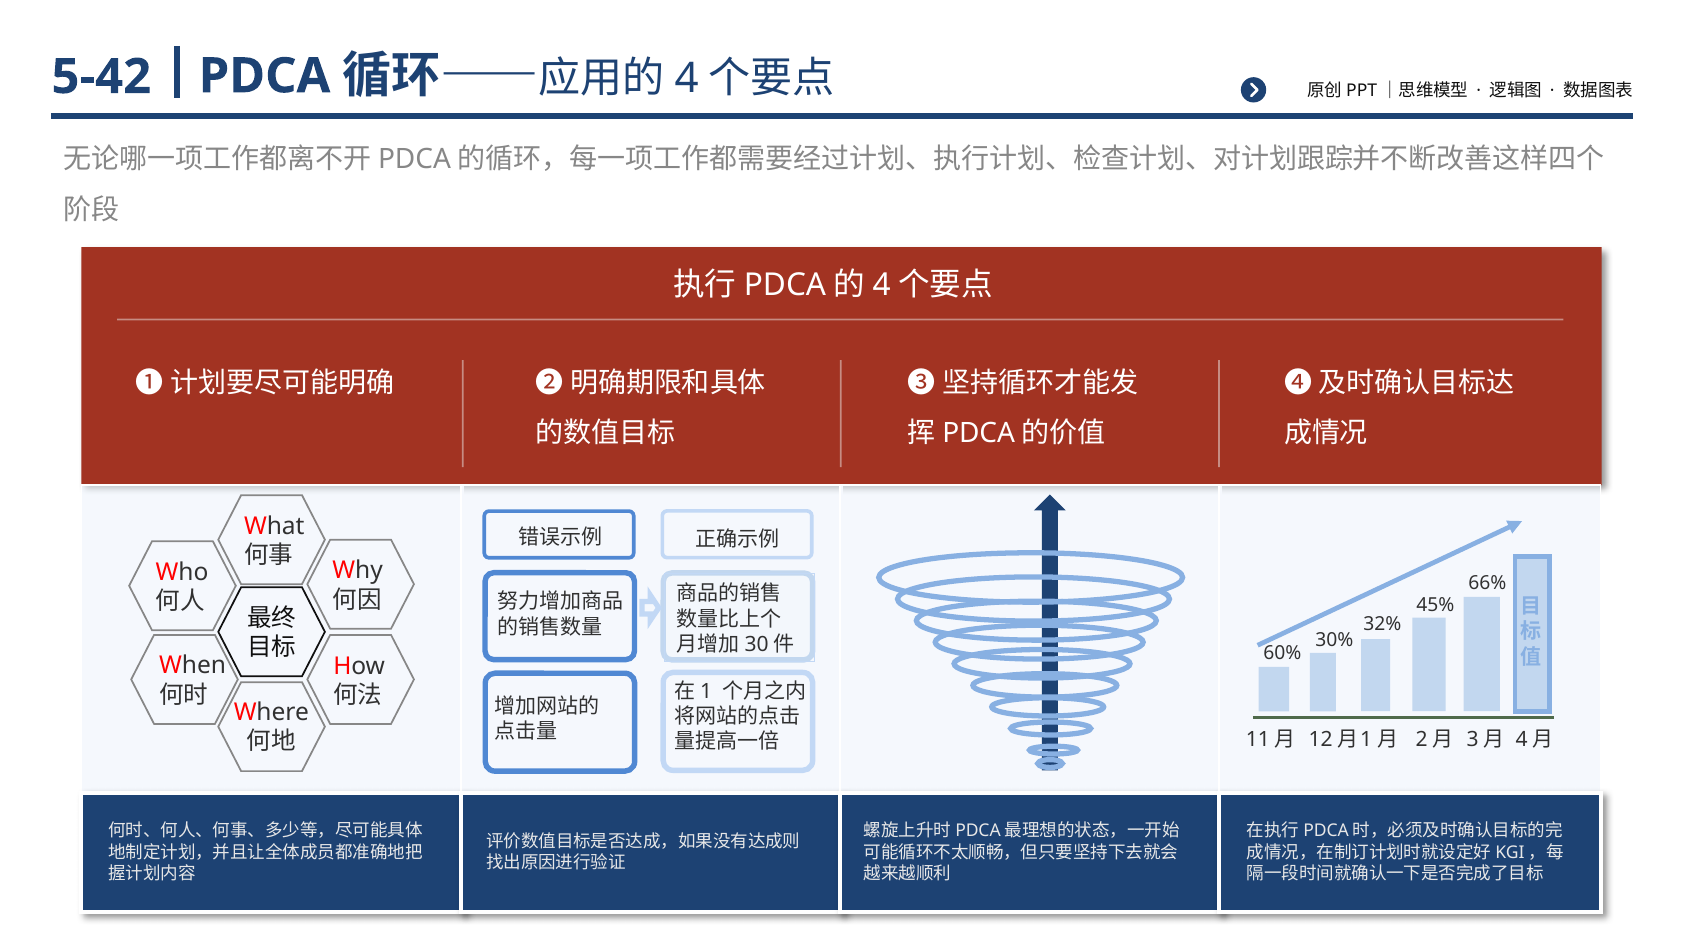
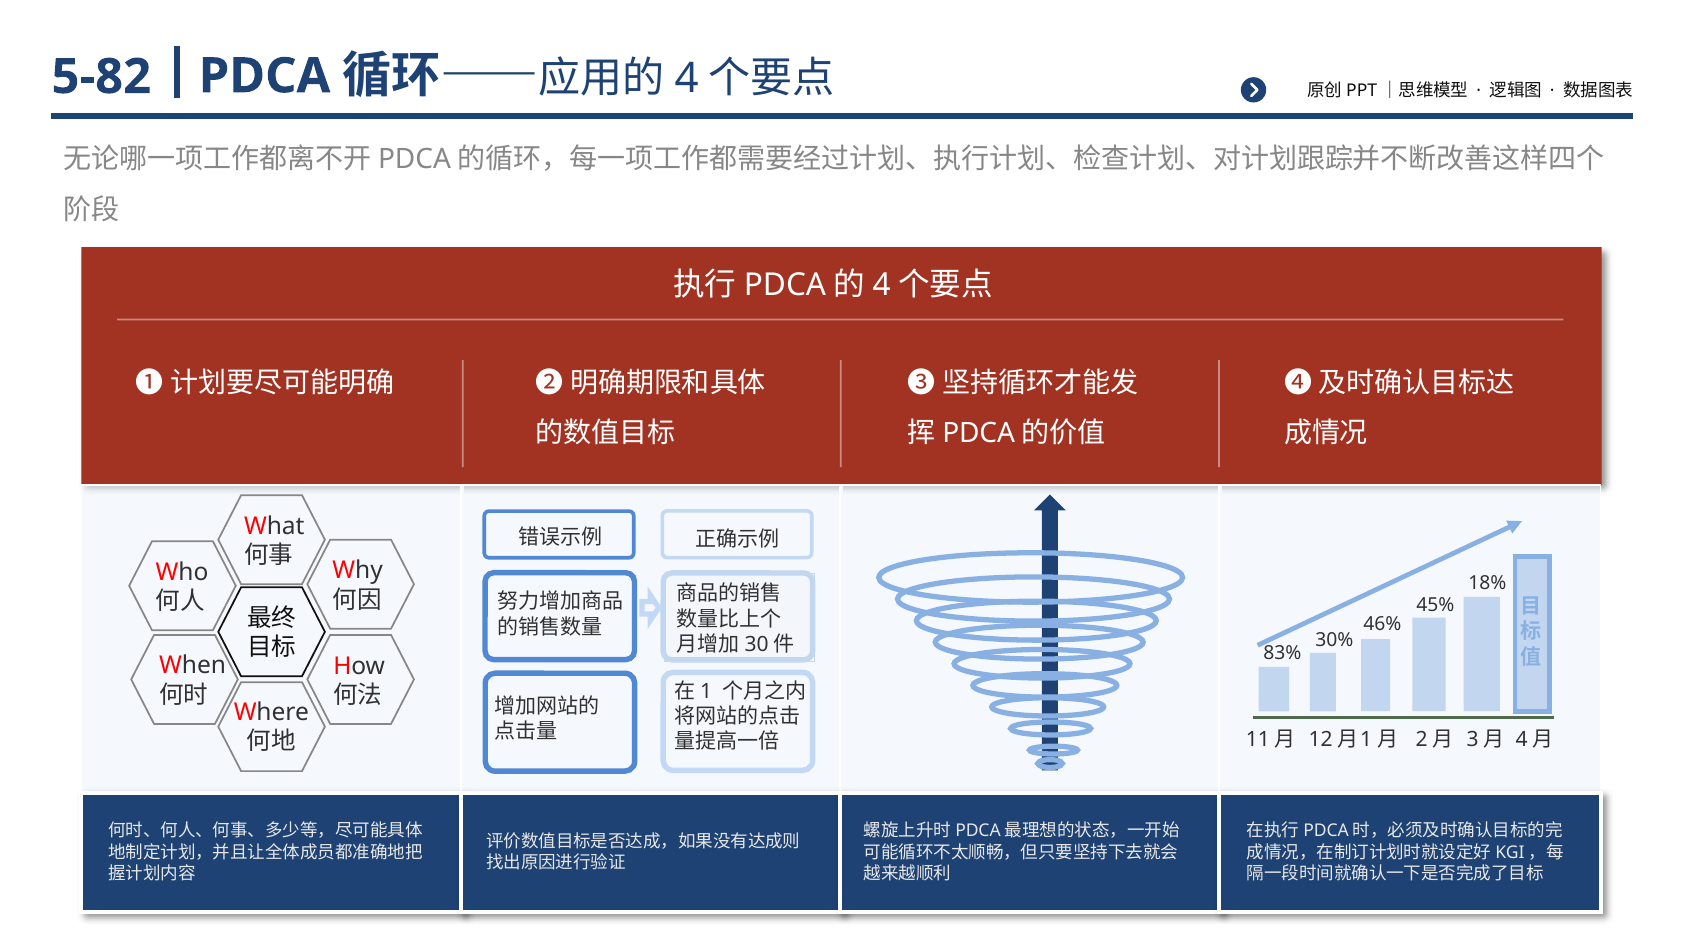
5-42: 5-42 -> 5-82
66%: 66% -> 18%
32%: 32% -> 46%
60%: 60% -> 83%
